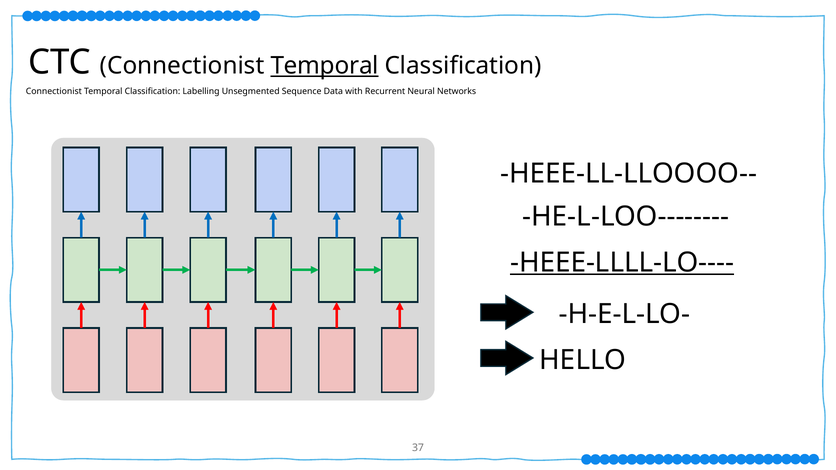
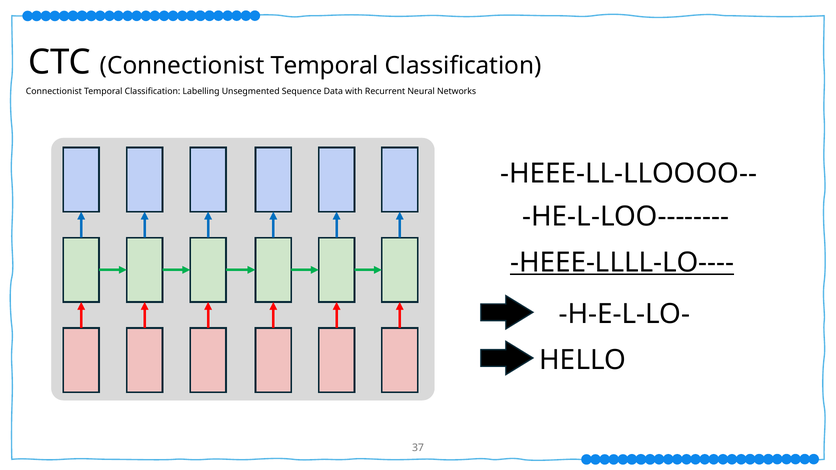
Temporal at (325, 66) underline: present -> none
